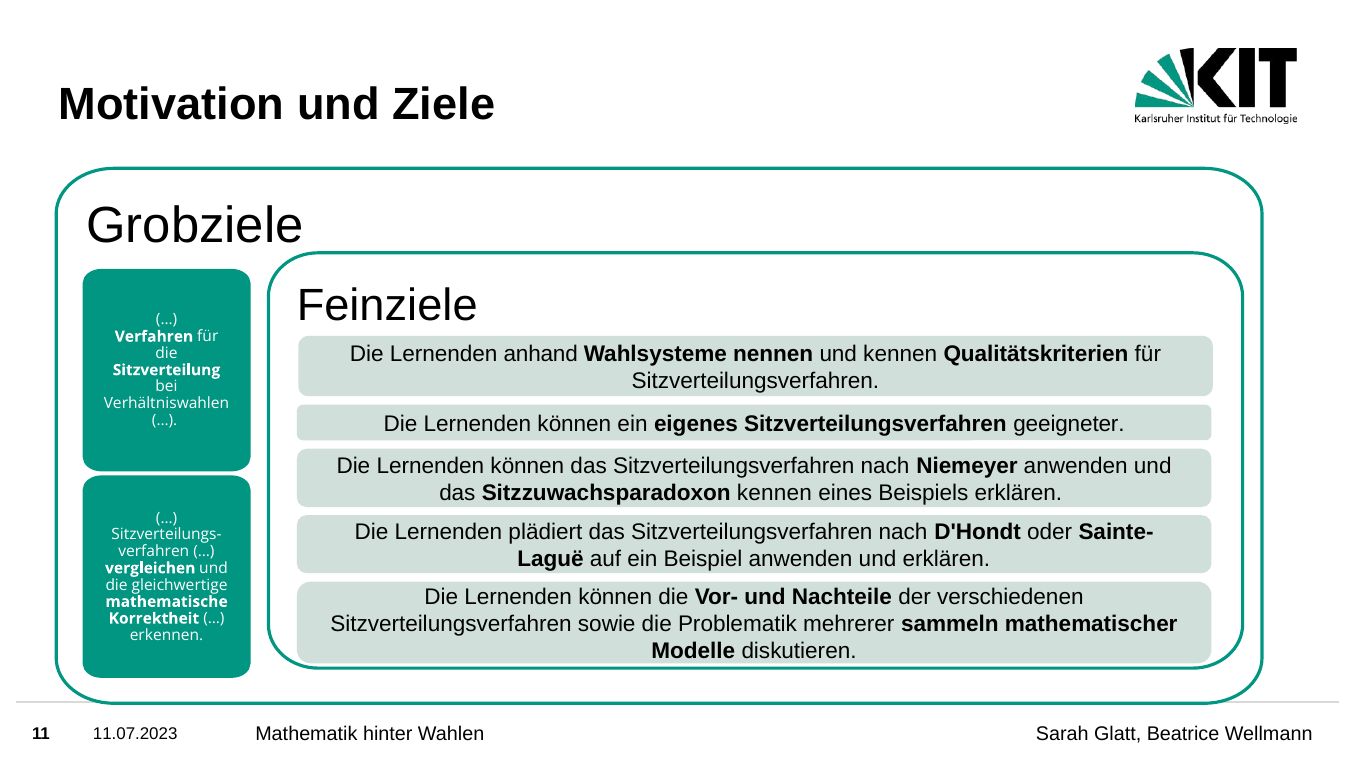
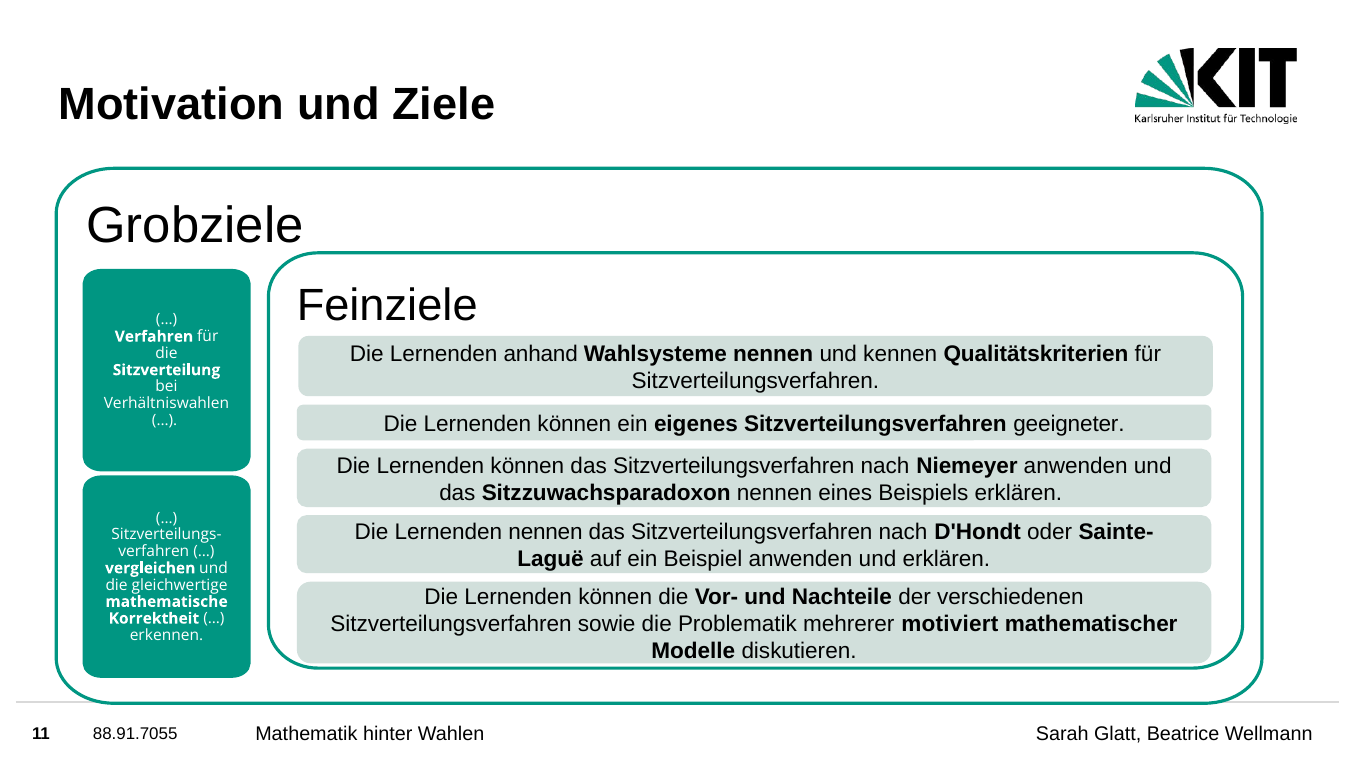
Sitzzuwachsparadoxon kennen: kennen -> nennen
Lernenden plädiert: plädiert -> nennen
sammeln: sammeln -> motiviert
11.07.2023: 11.07.2023 -> 88.91.7055
